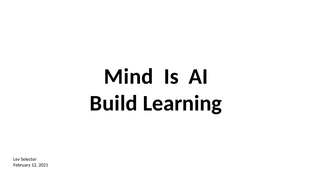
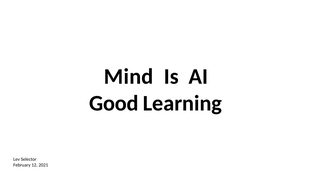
Build: Build -> Good
